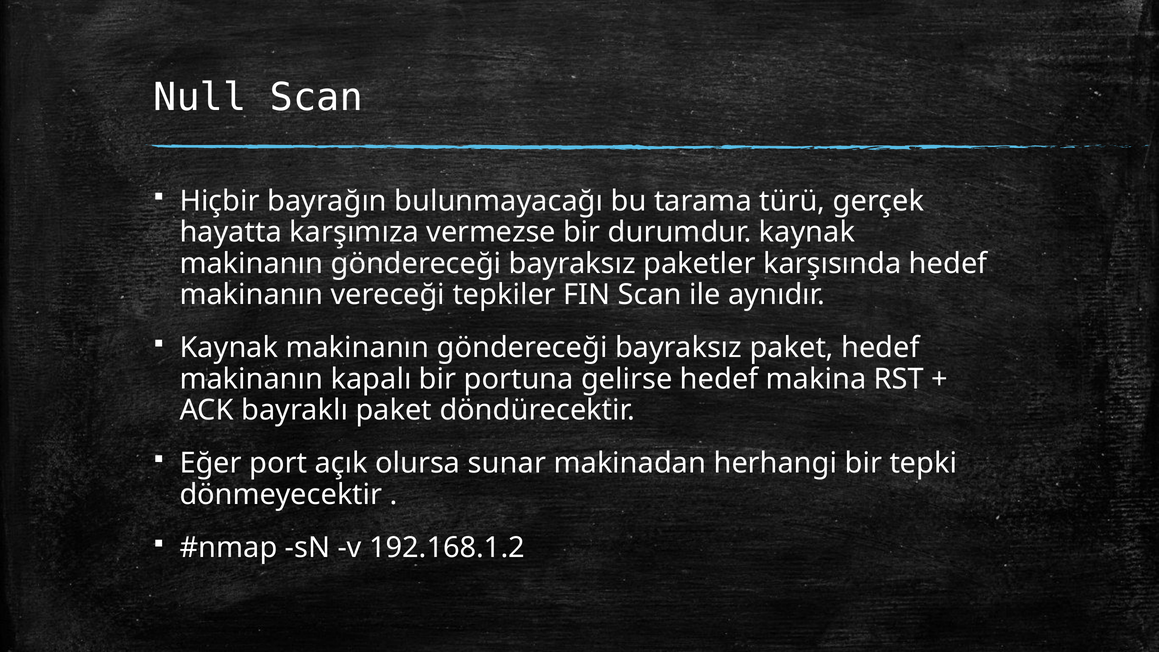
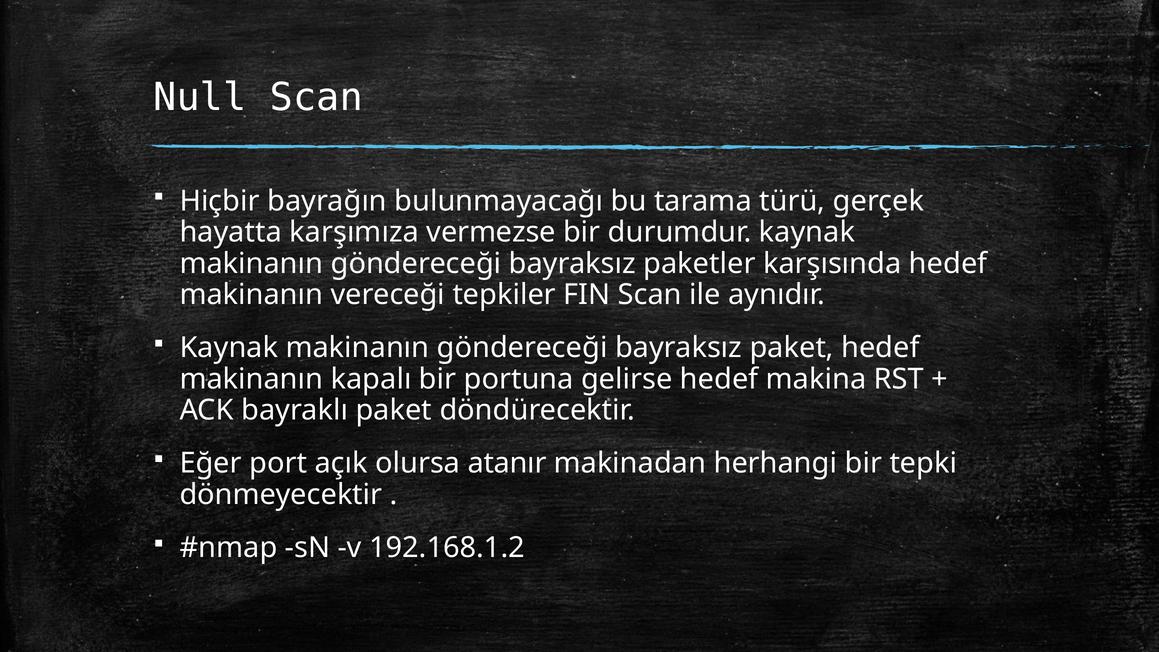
sunar: sunar -> atanır
